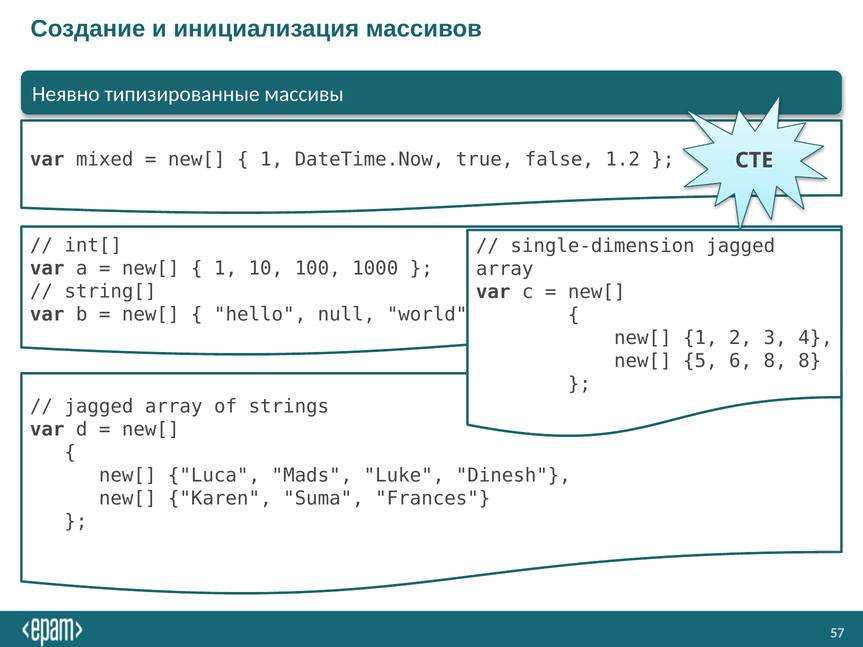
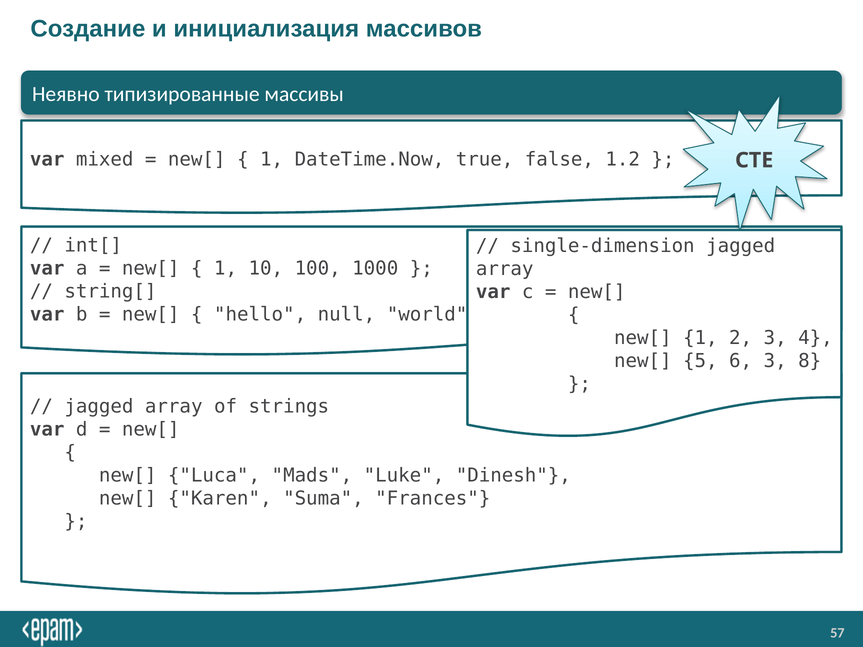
6 8: 8 -> 3
